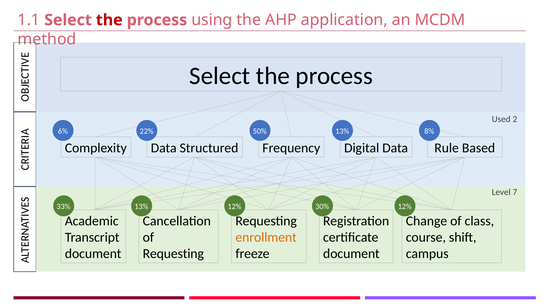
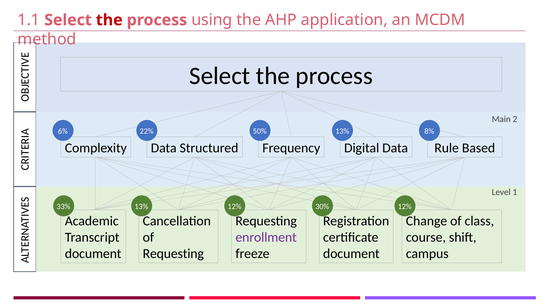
Used: Used -> Main
7: 7 -> 1
enrollment colour: orange -> purple
